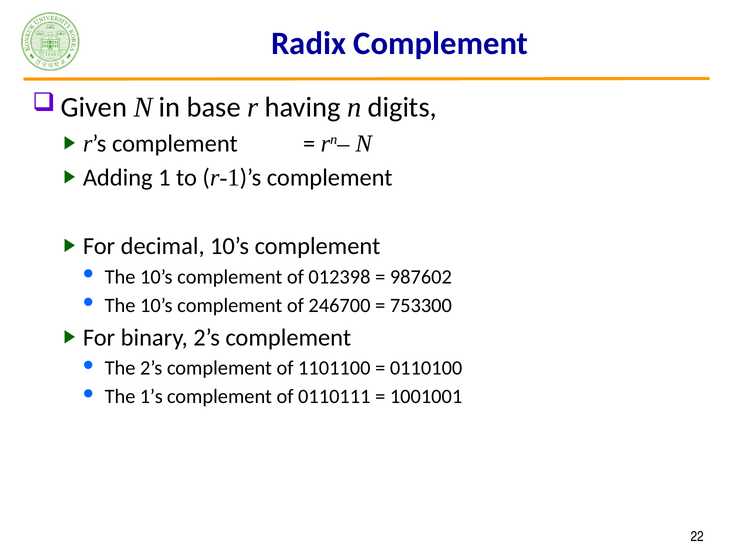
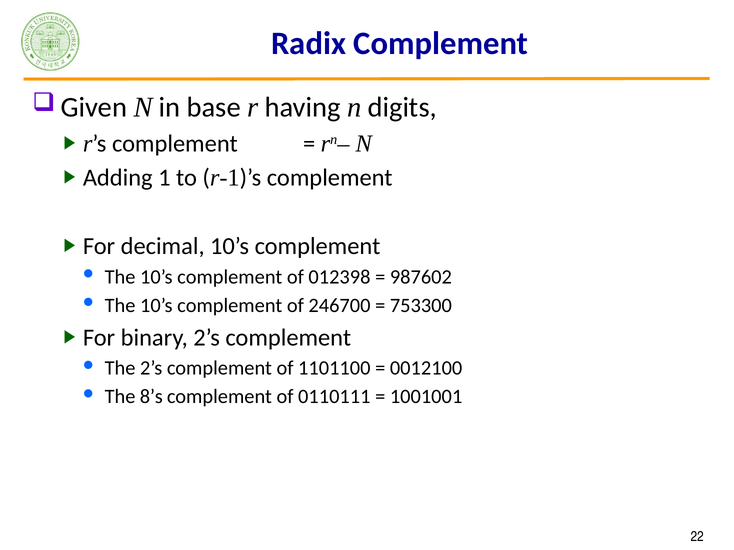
0110100: 0110100 -> 0012100
1’s: 1’s -> 8’s
